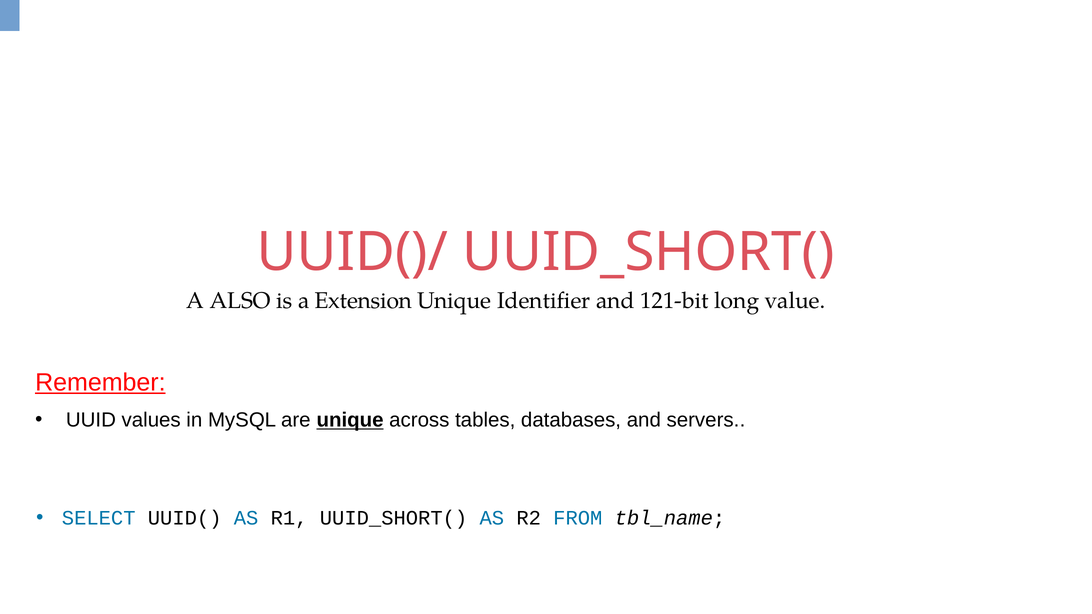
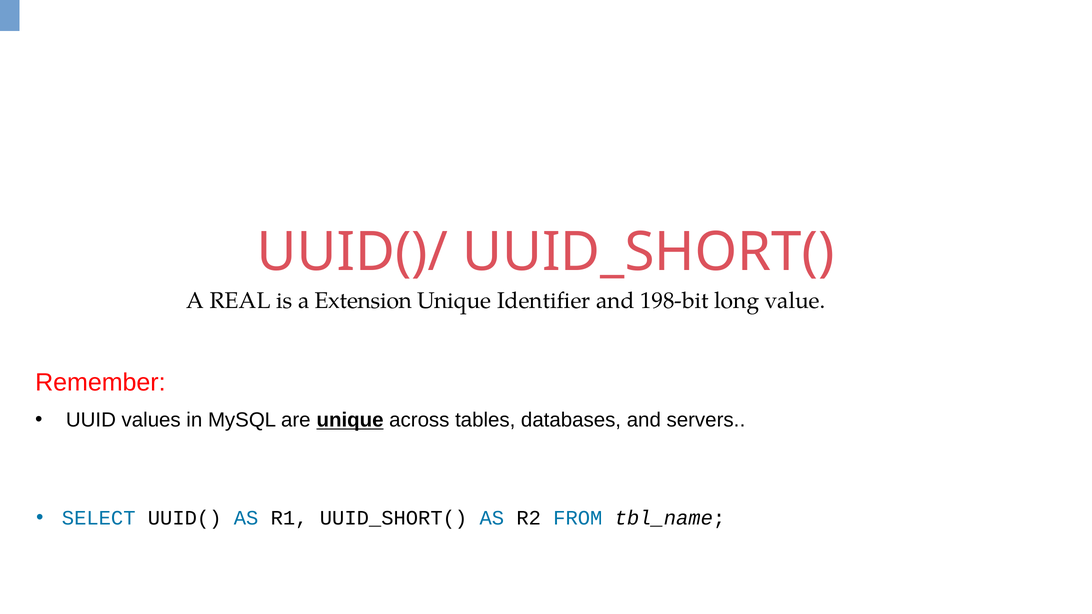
ALSO: ALSO -> REAL
121-bit: 121-bit -> 198-bit
Remember underline: present -> none
